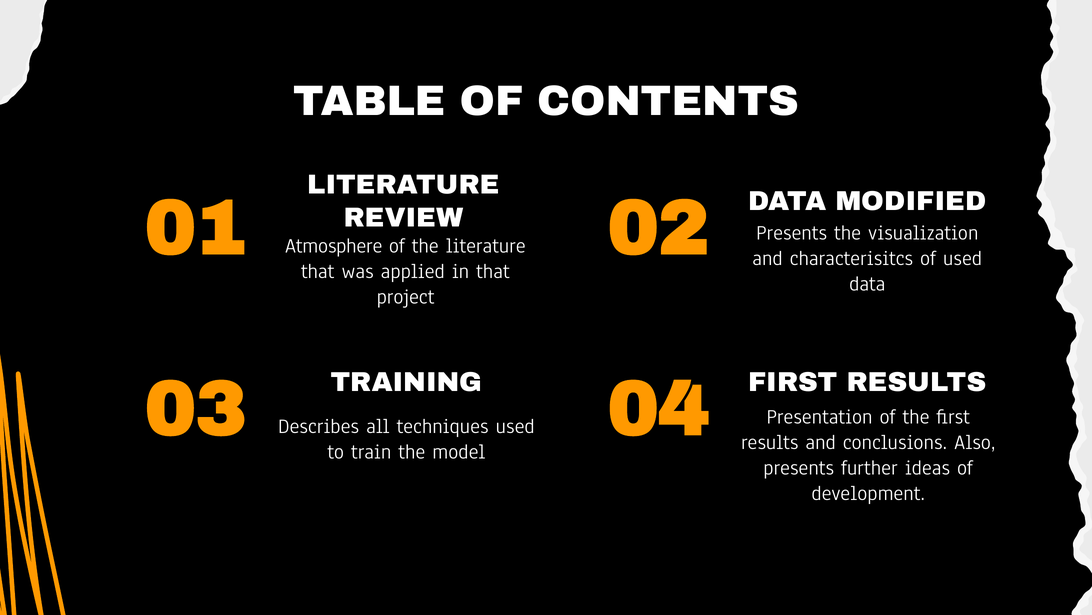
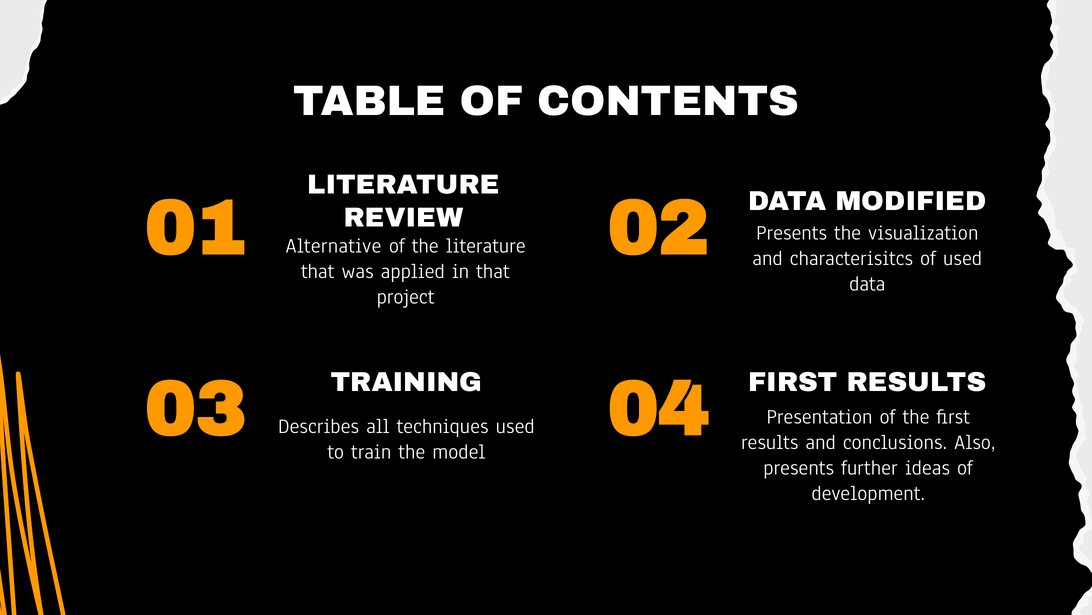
Atmosphere: Atmosphere -> Alternative
